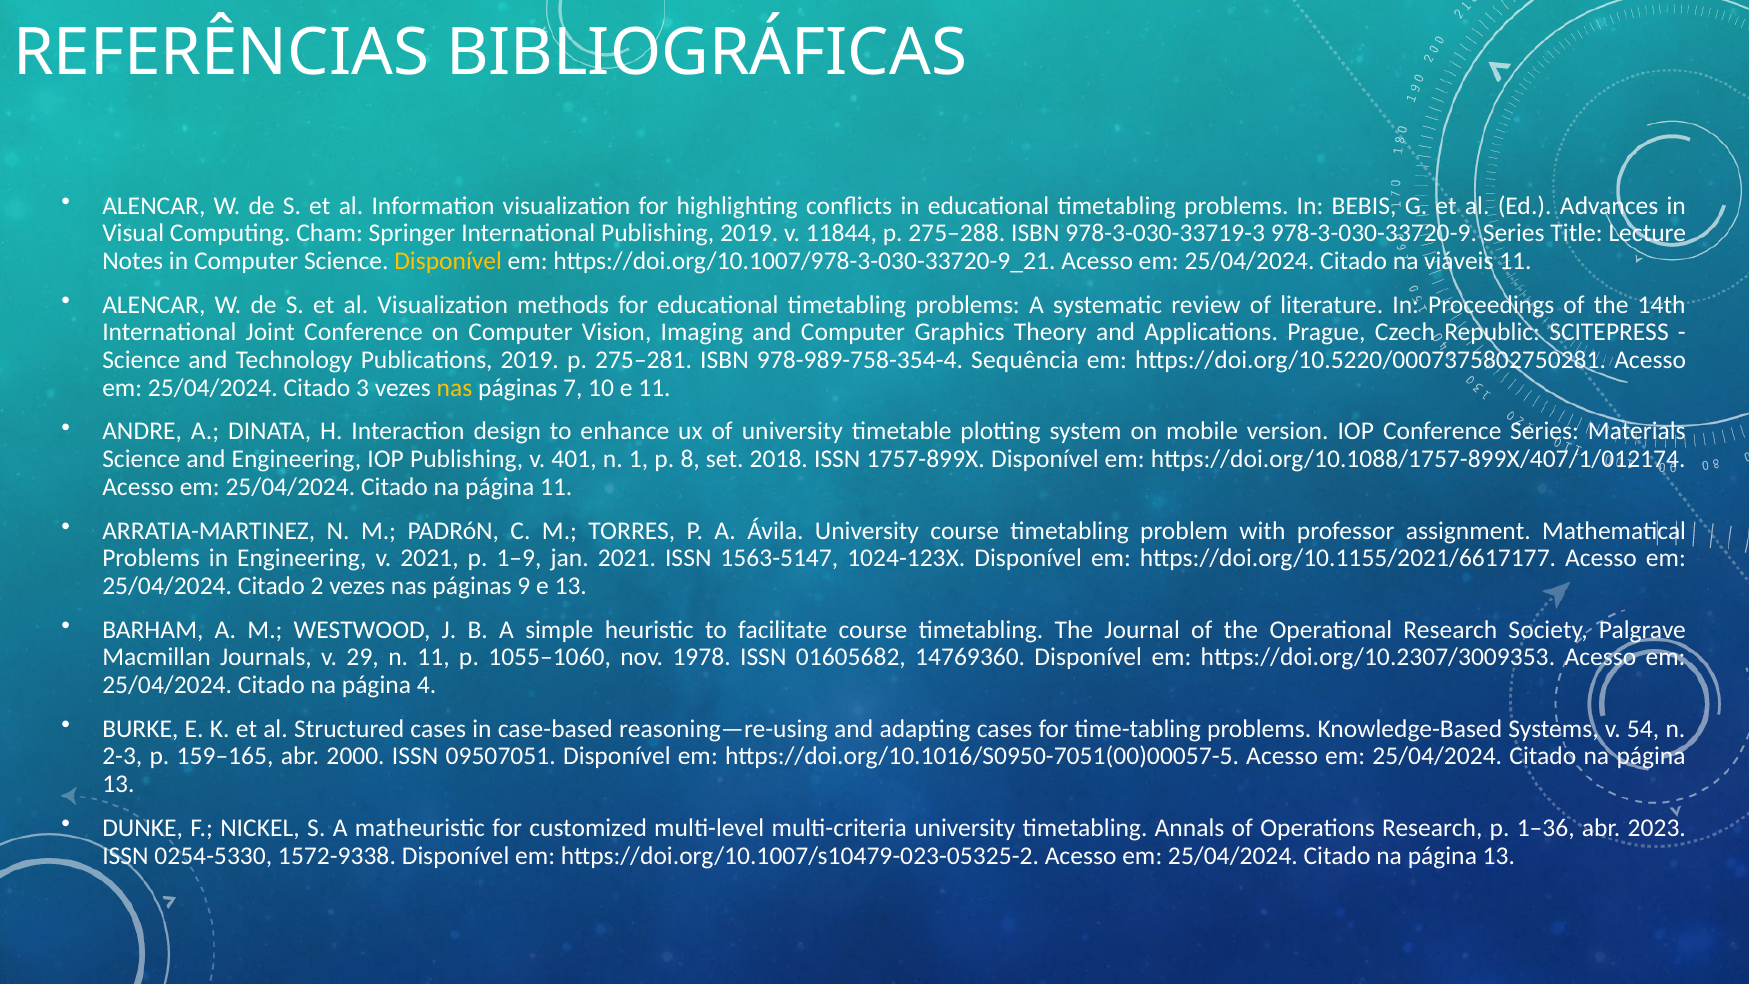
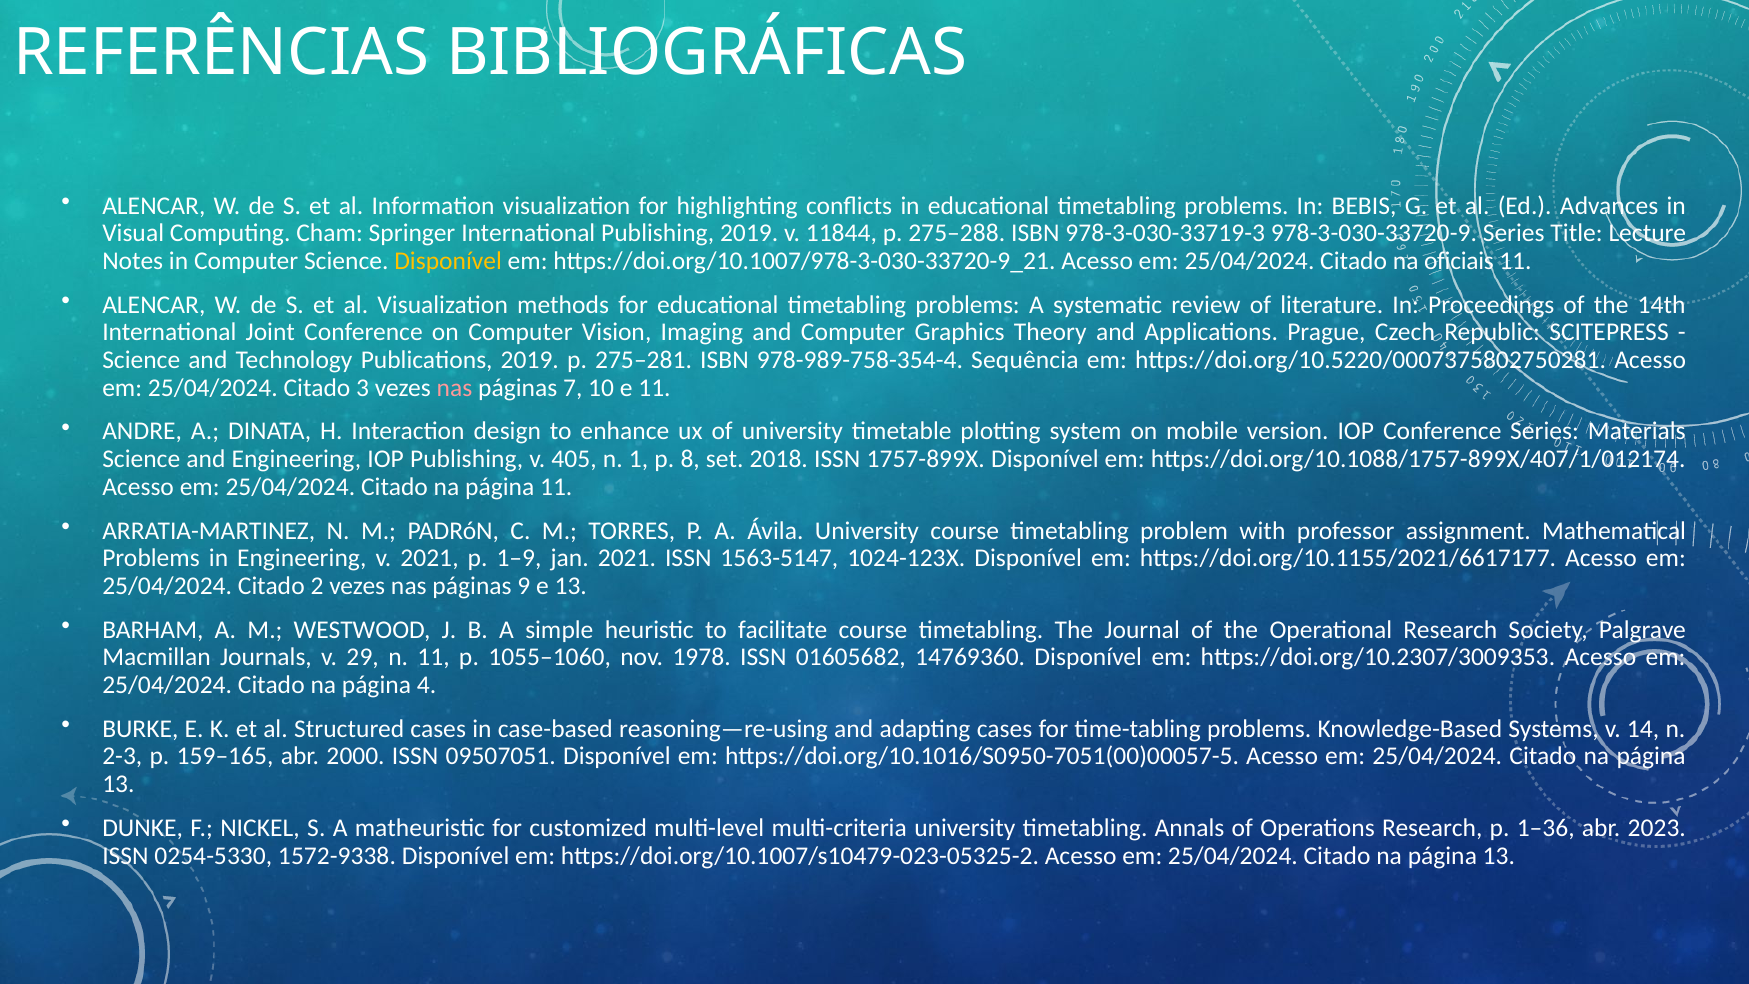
viáveis: viáveis -> oficiais
nas at (455, 388) colour: yellow -> pink
401: 401 -> 405
54: 54 -> 14
